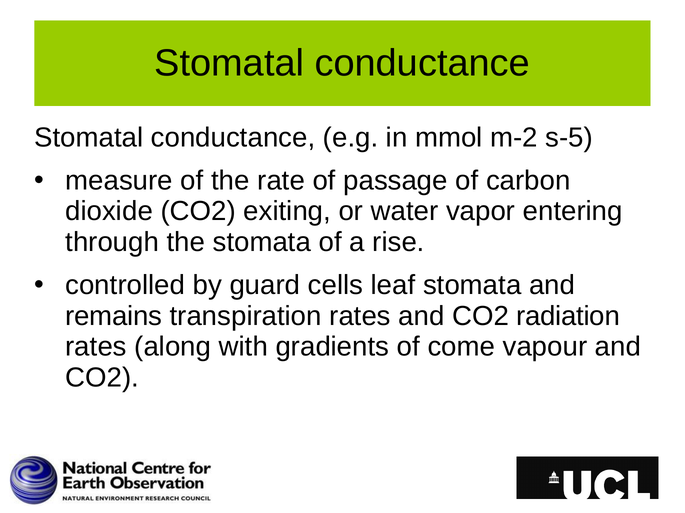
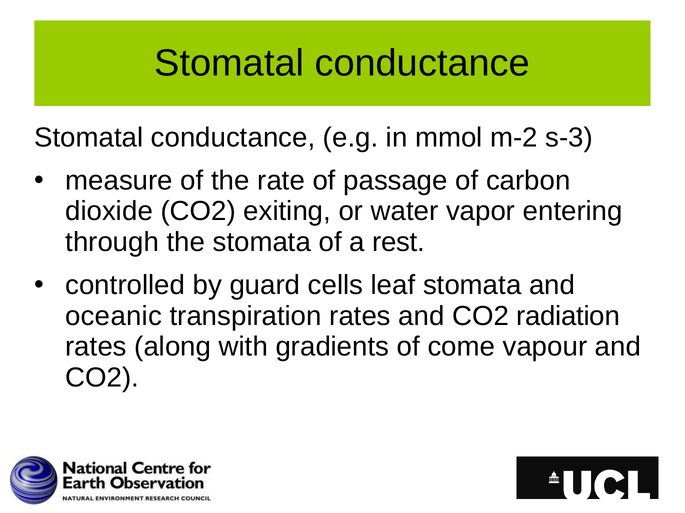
s-5: s-5 -> s-3
rise: rise -> rest
remains: remains -> oceanic
